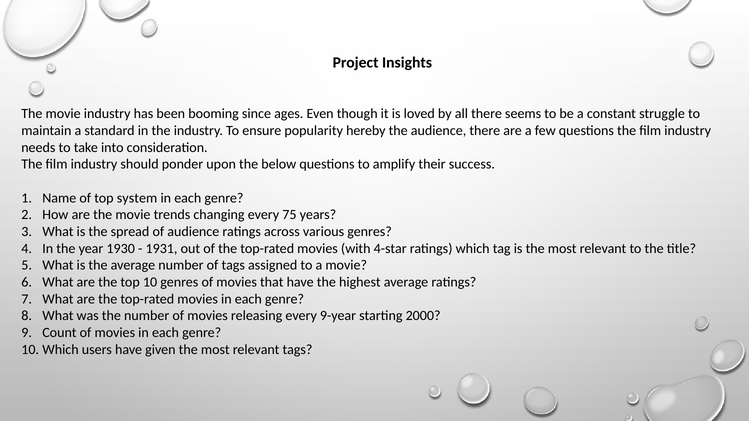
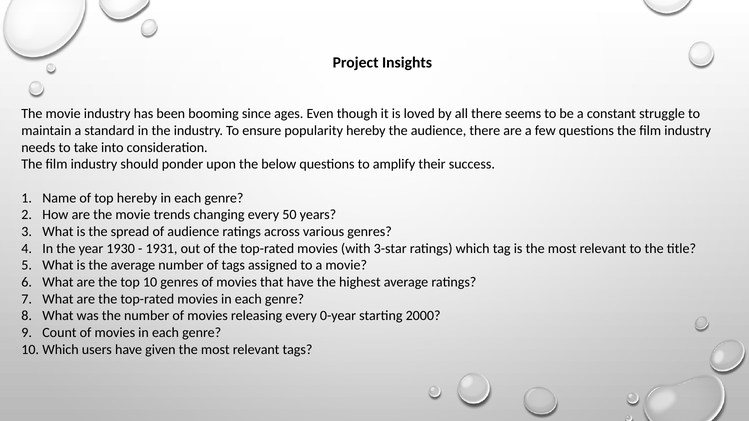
top system: system -> hereby
75: 75 -> 50
4-star: 4-star -> 3-star
9-year: 9-year -> 0-year
